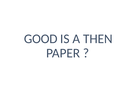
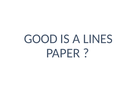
THEN: THEN -> LINES
